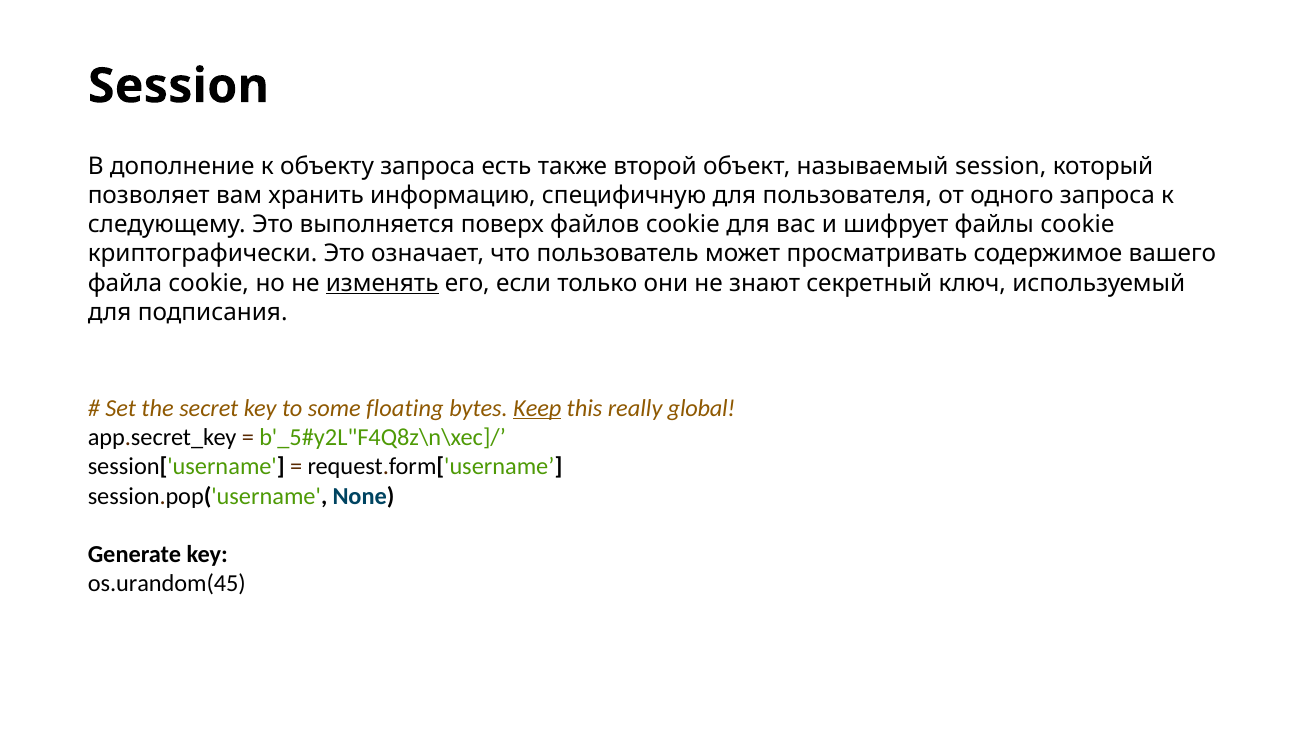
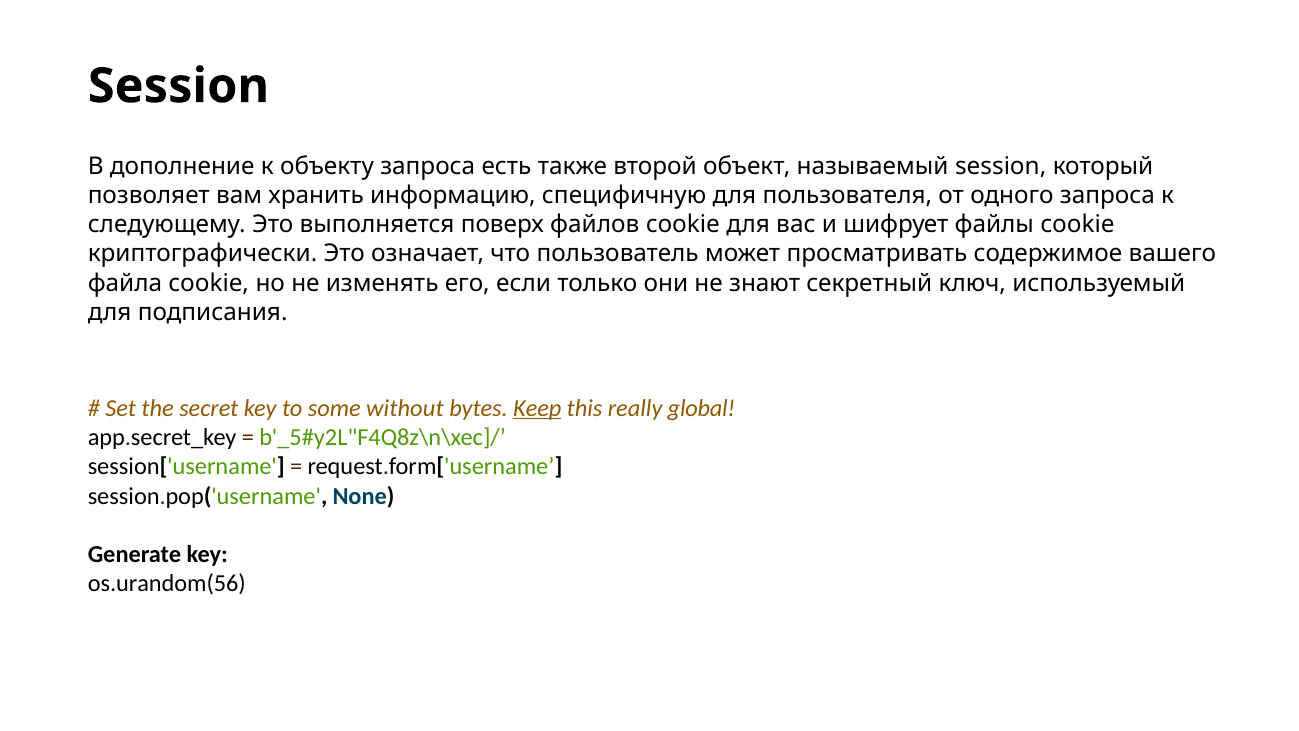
изменять underline: present -> none
floating: floating -> without
os.urandom(45: os.urandom(45 -> os.urandom(56
